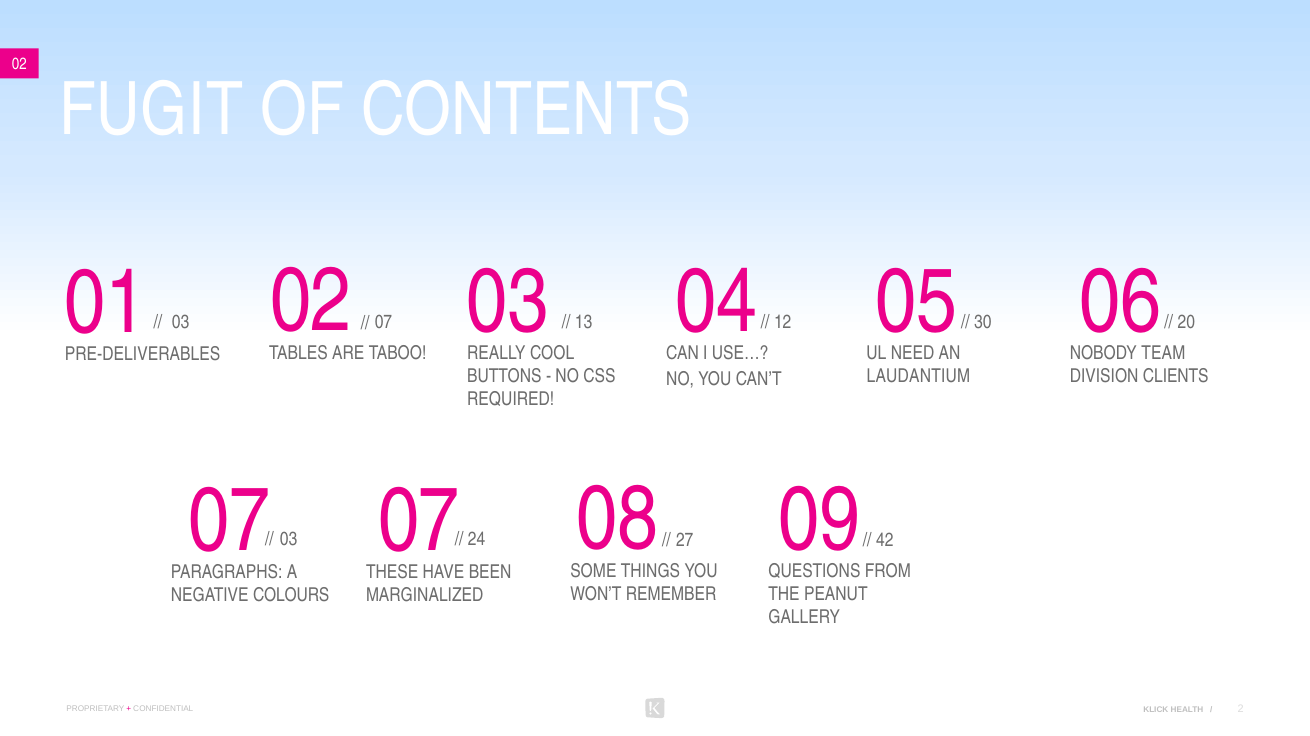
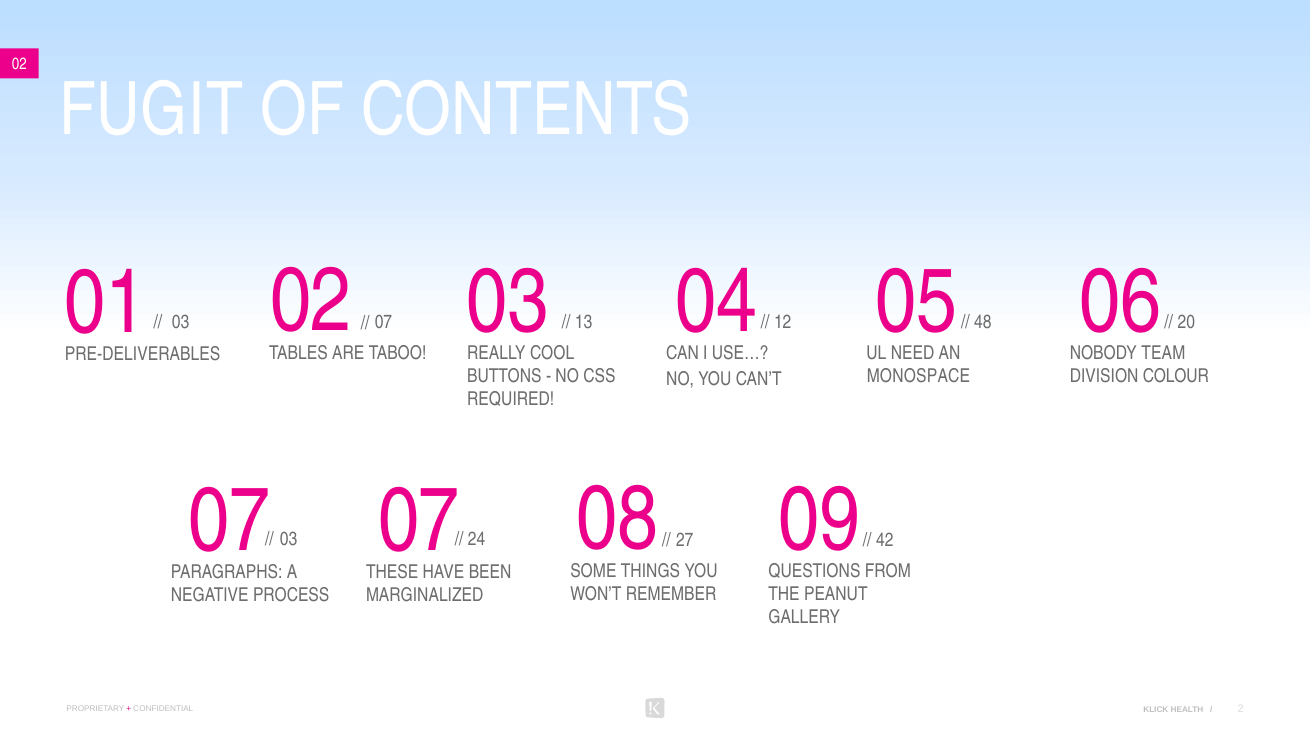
30: 30 -> 48
LAUDANTIUM: LAUDANTIUM -> MONOSPACE
CLIENTS: CLIENTS -> COLOUR
COLOURS: COLOURS -> PROCESS
